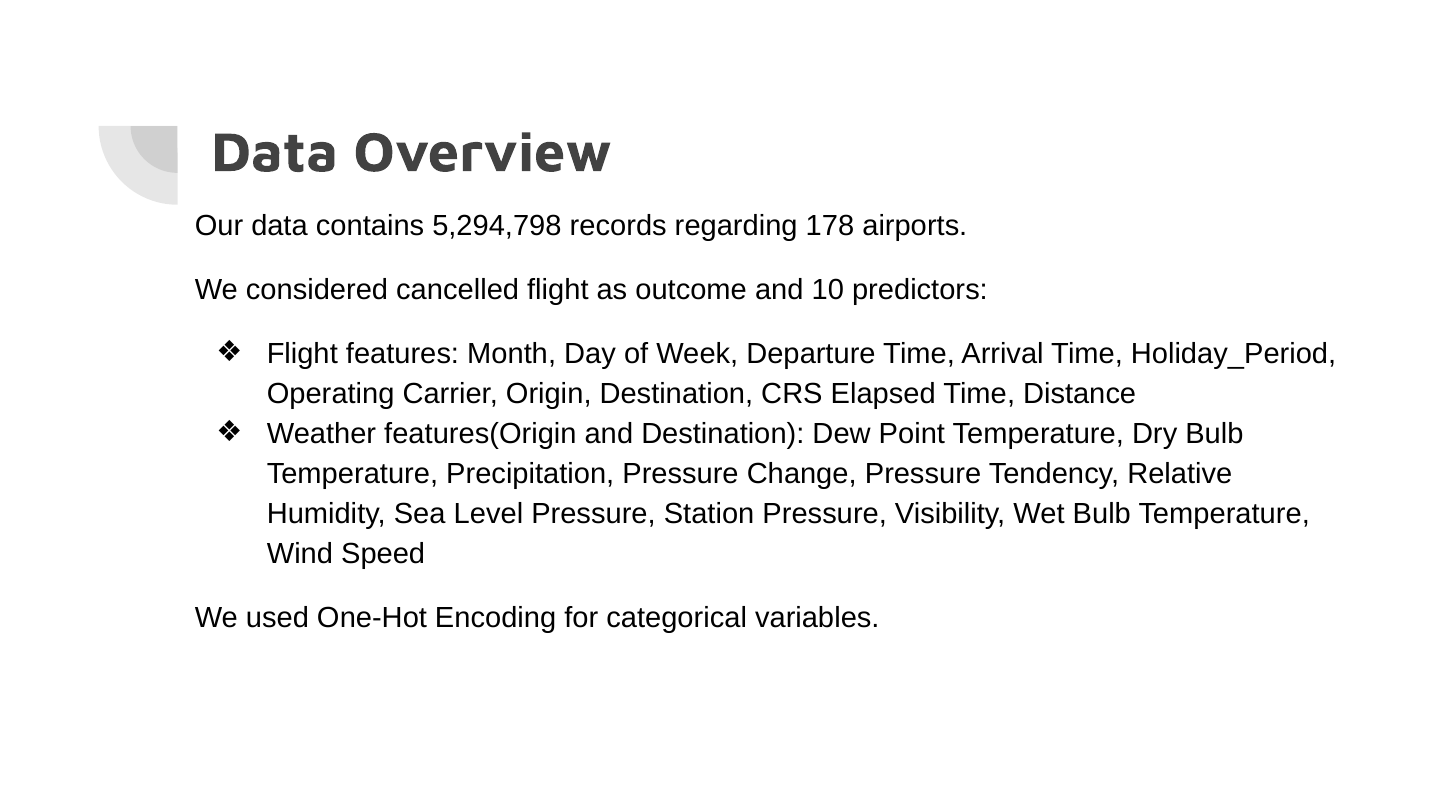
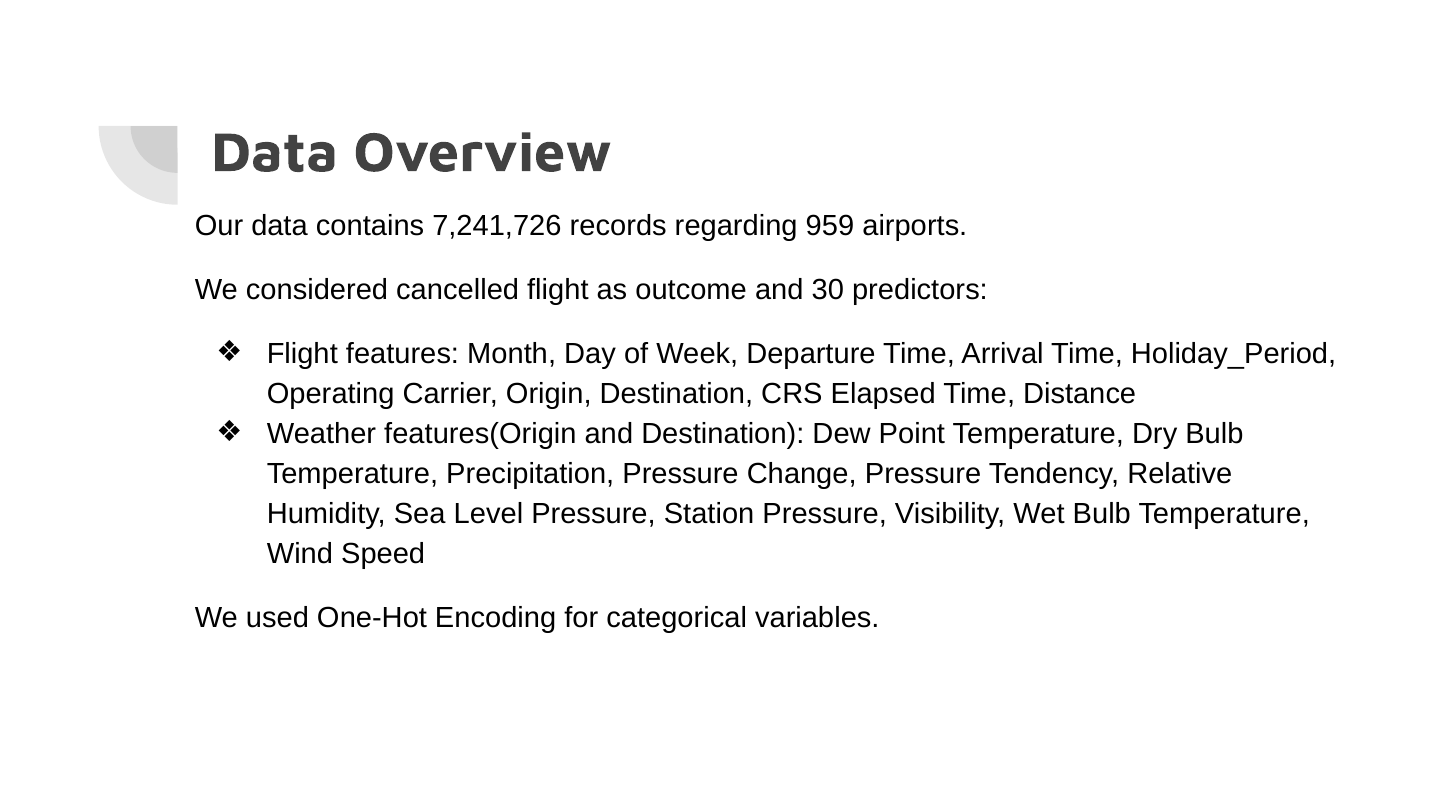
5,294,798: 5,294,798 -> 7,241,726
178: 178 -> 959
10: 10 -> 30
